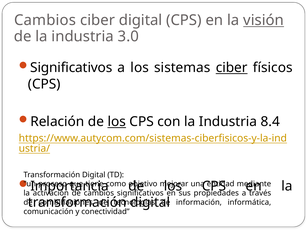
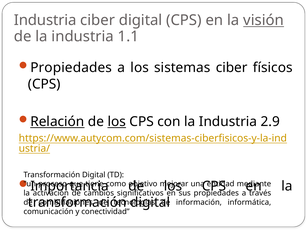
Cambios at (45, 20): Cambios -> Industria
3.0: 3.0 -> 1.1
Significativos at (71, 68): Significativos -> Propiedades
ciber at (232, 68) underline: present -> none
Relación underline: none -> present
8.4: 8.4 -> 2.9
